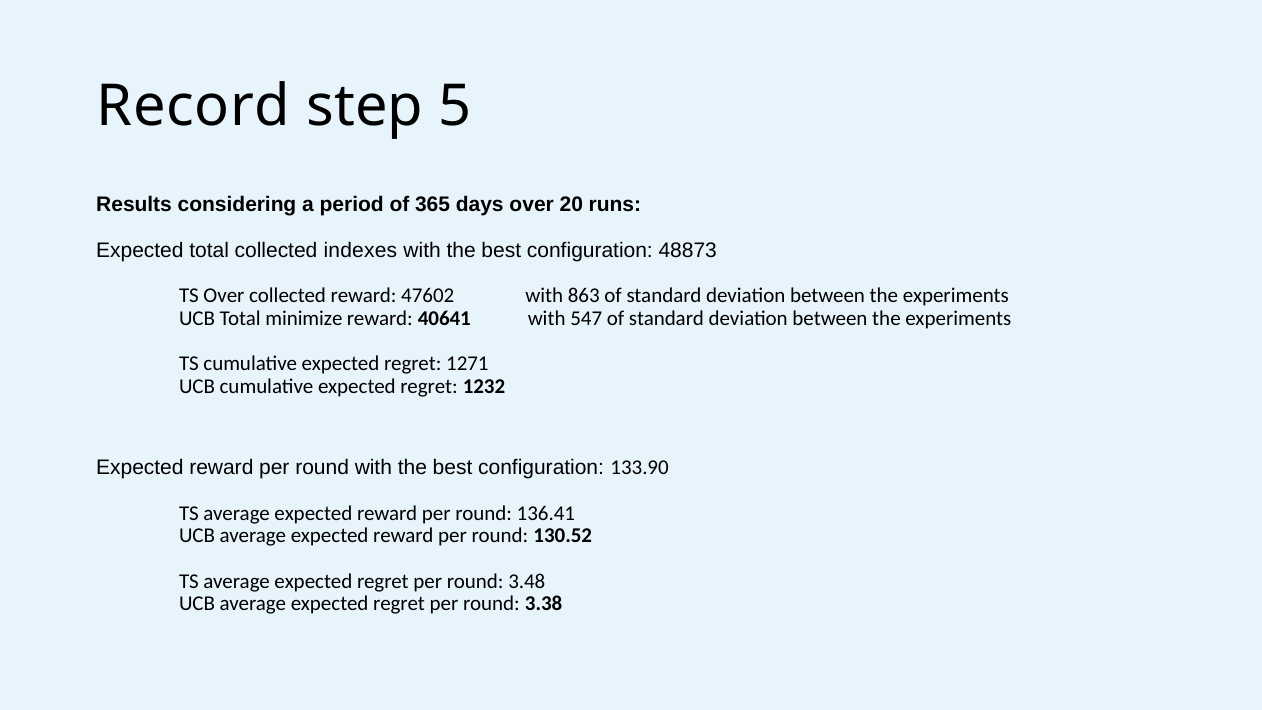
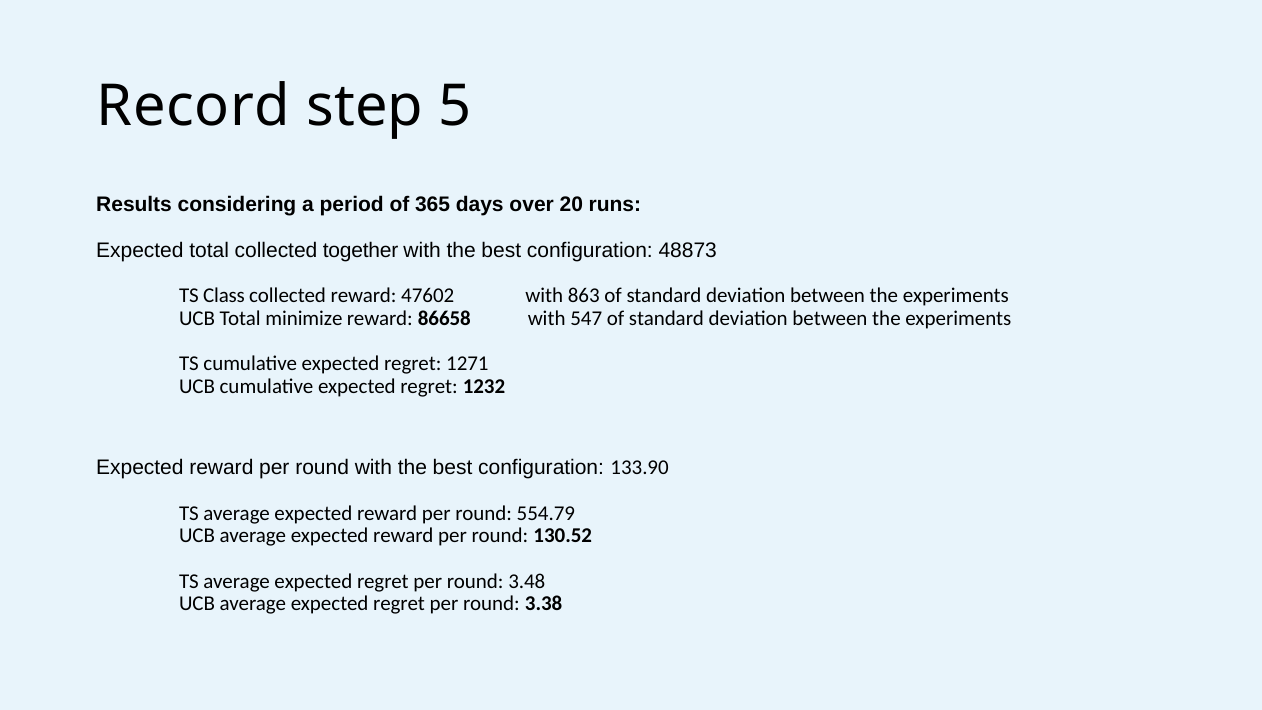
indexes: indexes -> together
TS Over: Over -> Class
40641: 40641 -> 86658
136.41: 136.41 -> 554.79
